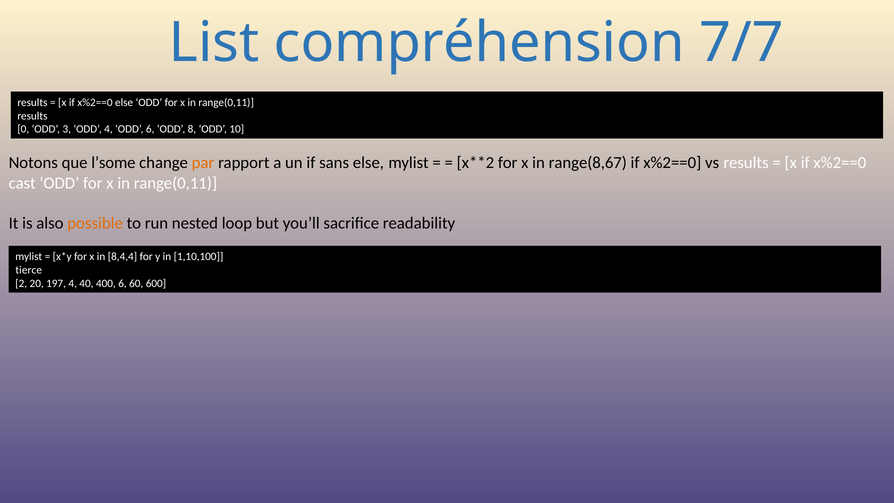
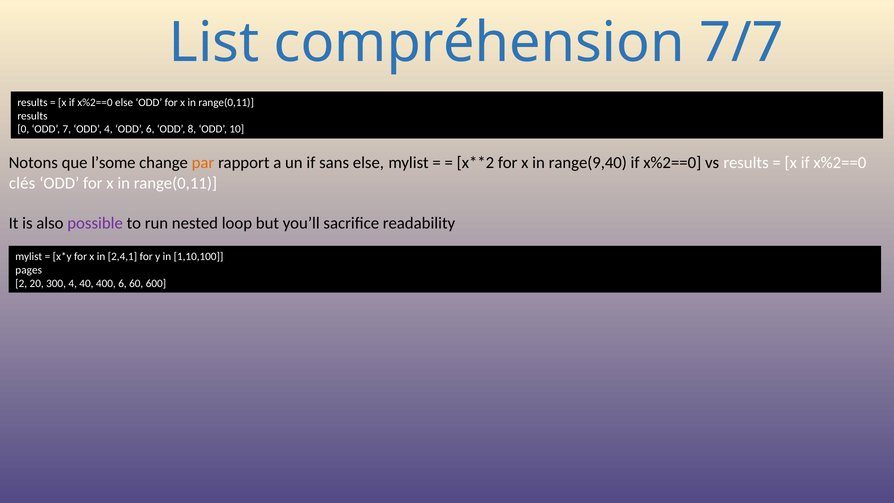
3: 3 -> 7
range(8,67: range(8,67 -> range(9,40
cast: cast -> clés
possible colour: orange -> purple
8,4,4: 8,4,4 -> 2,4,1
tierce: tierce -> pages
197: 197 -> 300
